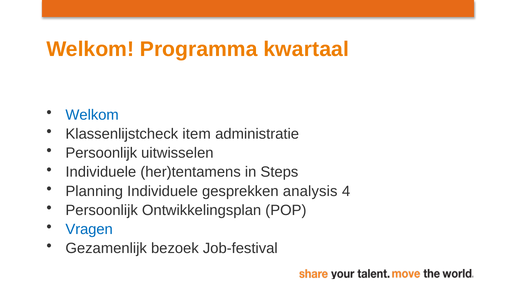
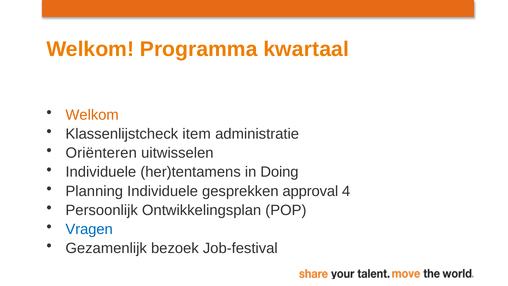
Welkom at (92, 115) colour: blue -> orange
Persoonlijk at (101, 153): Persoonlijk -> Oriënteren
Steps: Steps -> Doing
analysis: analysis -> approval
